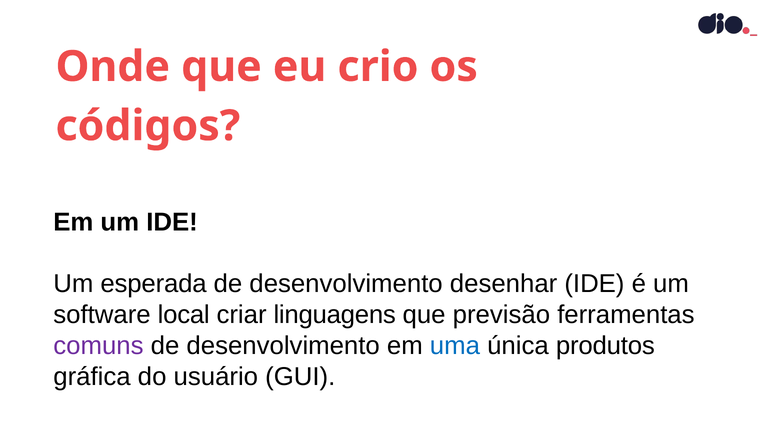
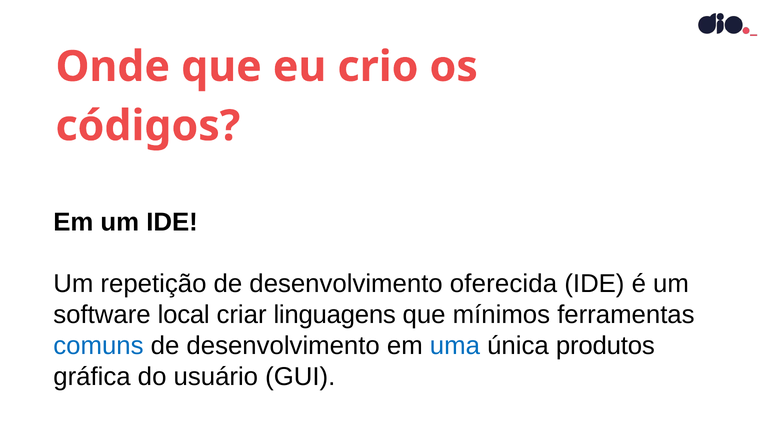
esperada: esperada -> repetição
desenhar: desenhar -> oferecida
previsão: previsão -> mínimos
comuns colour: purple -> blue
